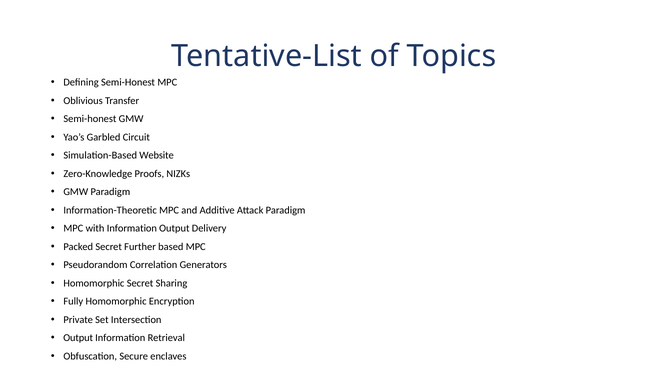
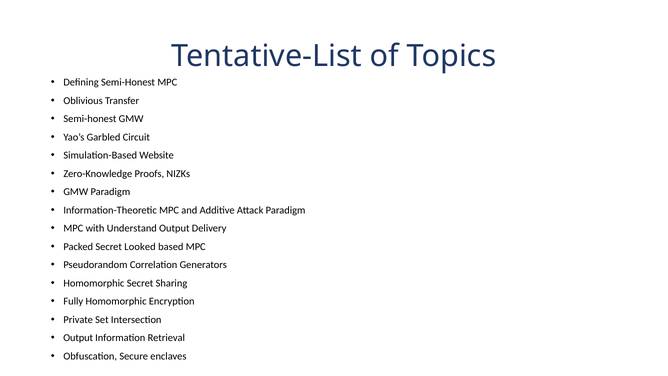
with Information: Information -> Understand
Further: Further -> Looked
